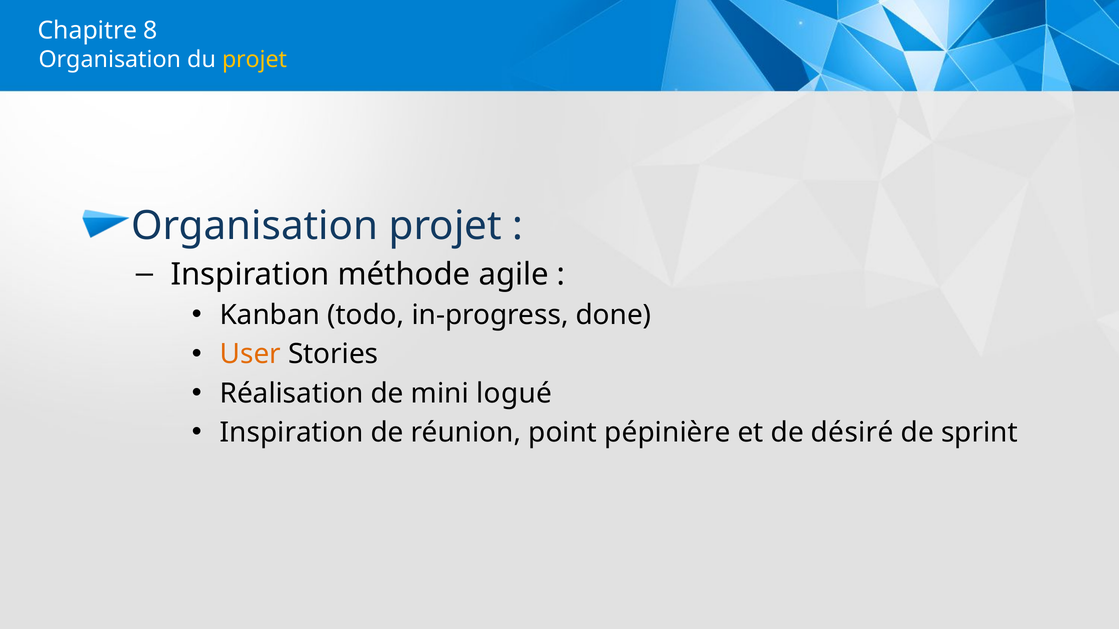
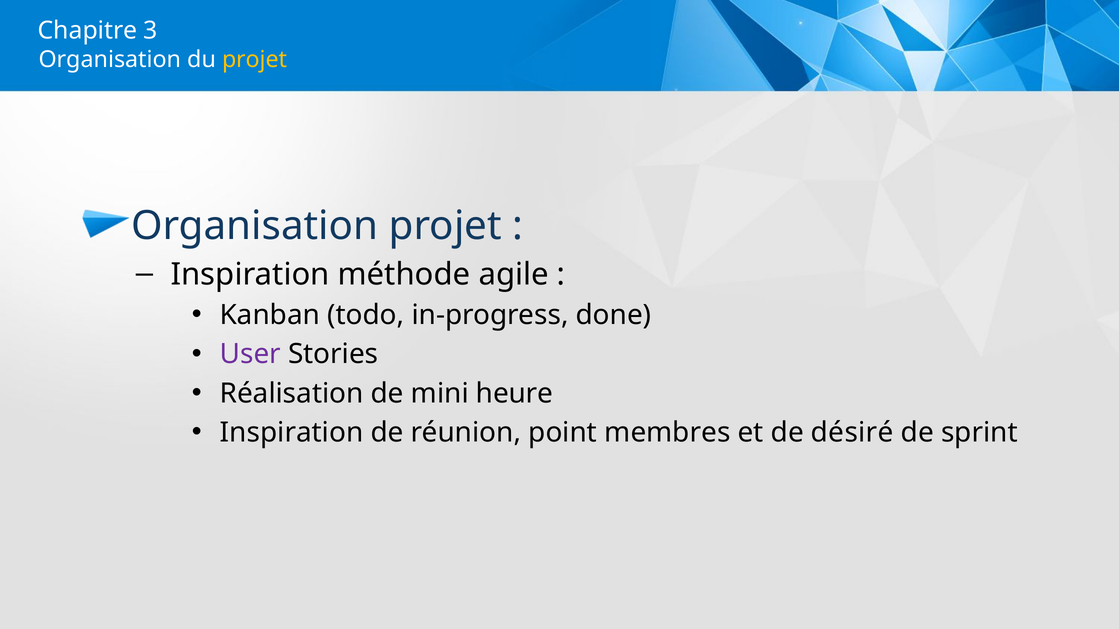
8: 8 -> 3
User colour: orange -> purple
logué: logué -> heure
pépinière: pépinière -> membres
